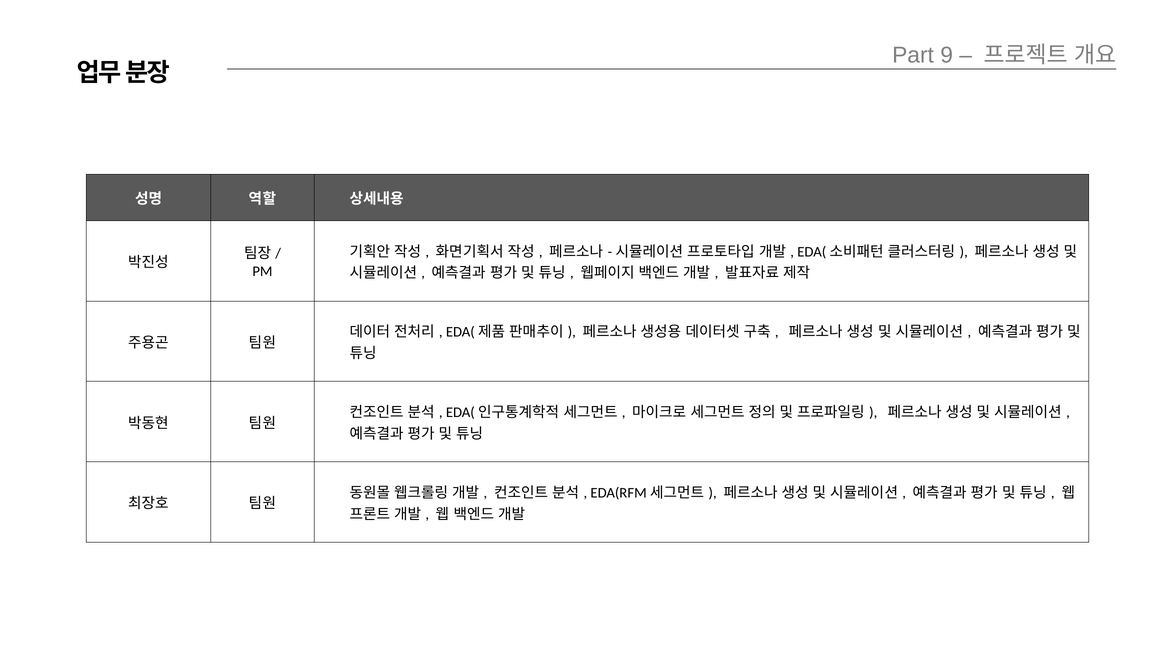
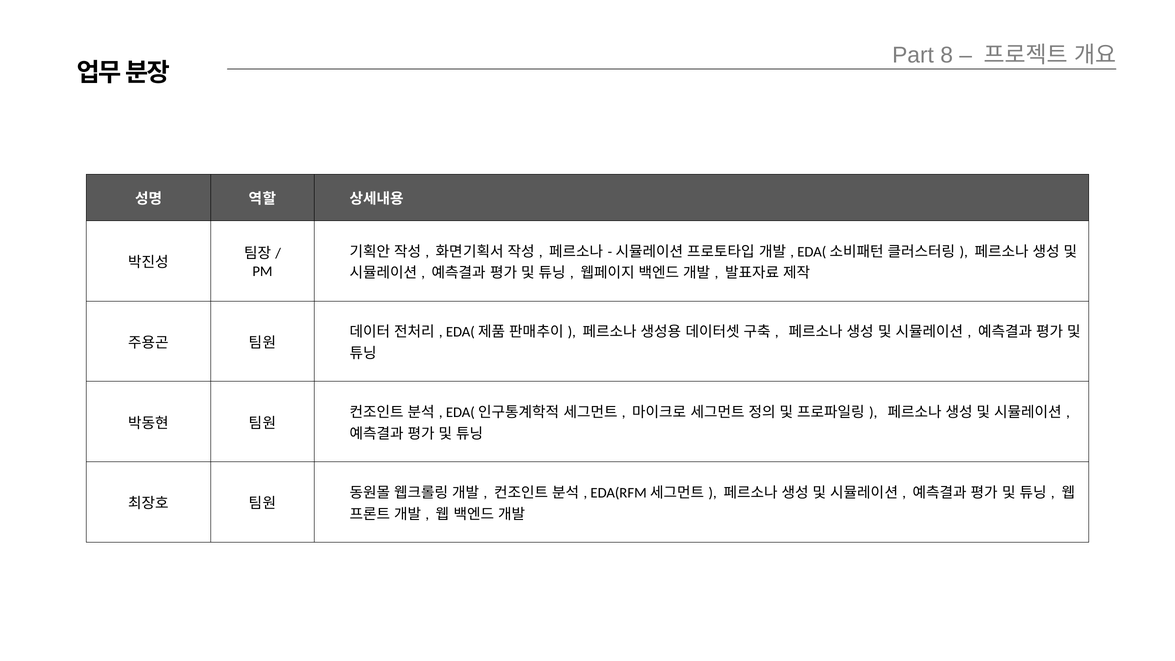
9: 9 -> 8
